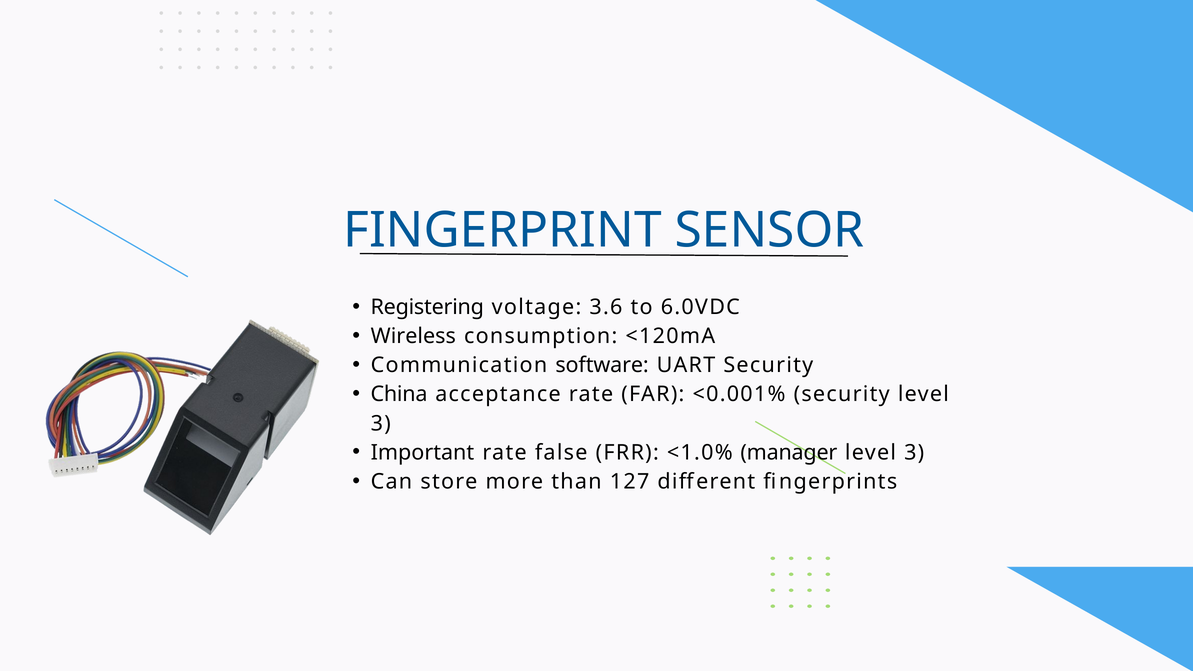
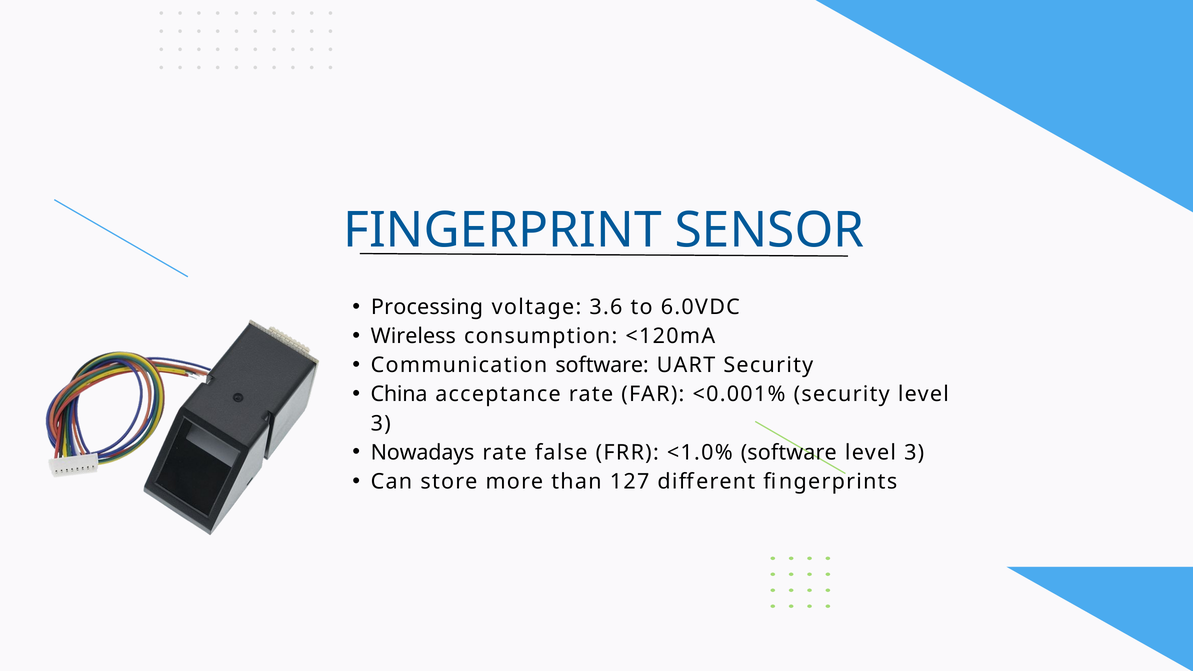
Registering: Registering -> Processing
Important: Important -> Nowadays
<1.0% manager: manager -> software
